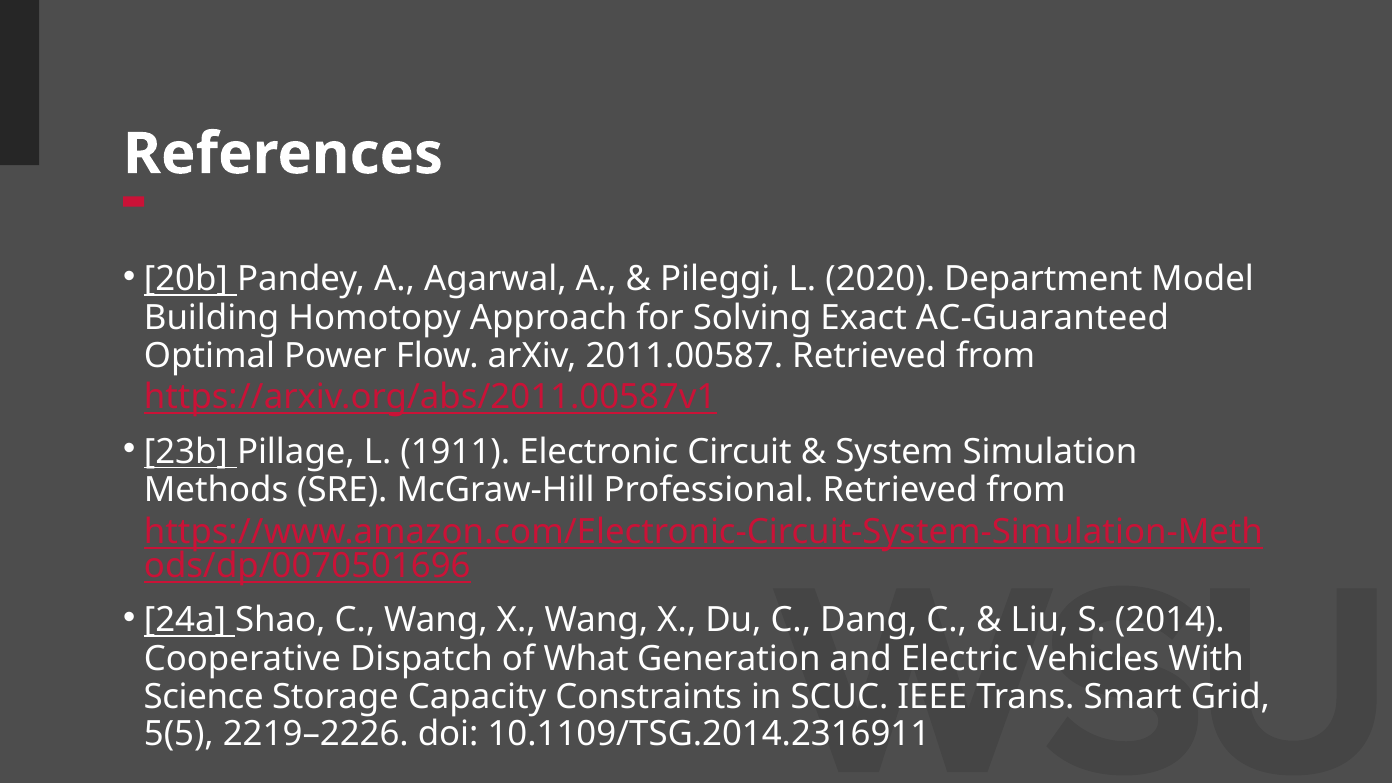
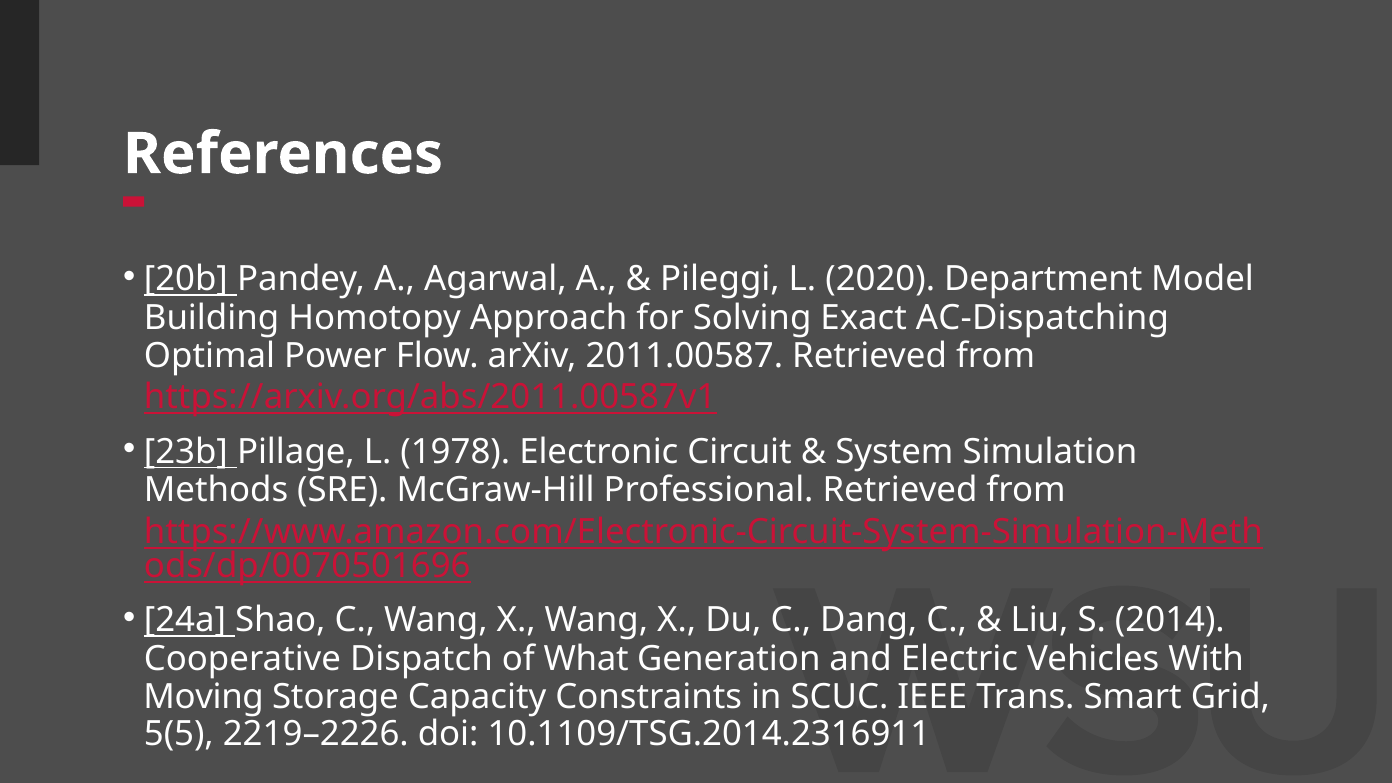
AC-Guaranteed: AC-Guaranteed -> AC-Dispatching
1911: 1911 -> 1978
Science: Science -> Moving
